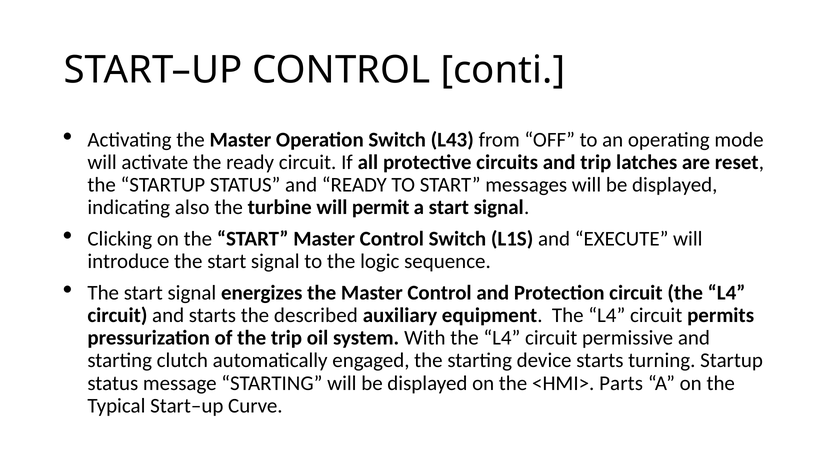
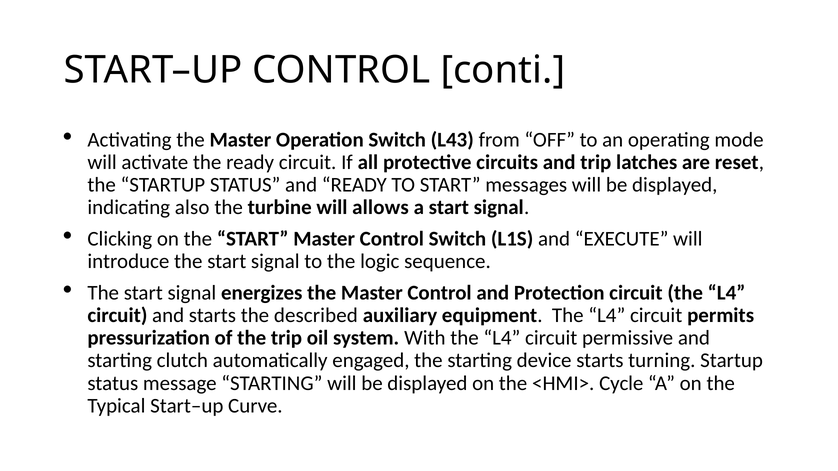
permit: permit -> allows
Parts: Parts -> Cycle
